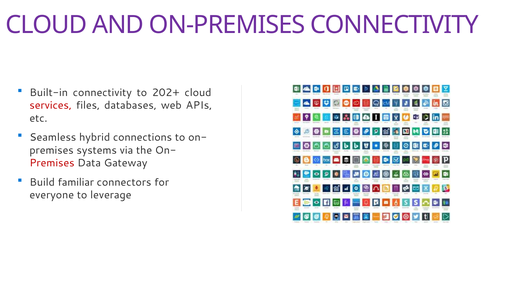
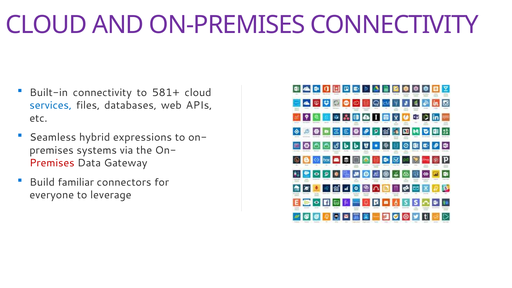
202+: 202+ -> 581+
services colour: red -> blue
connections: connections -> expressions
